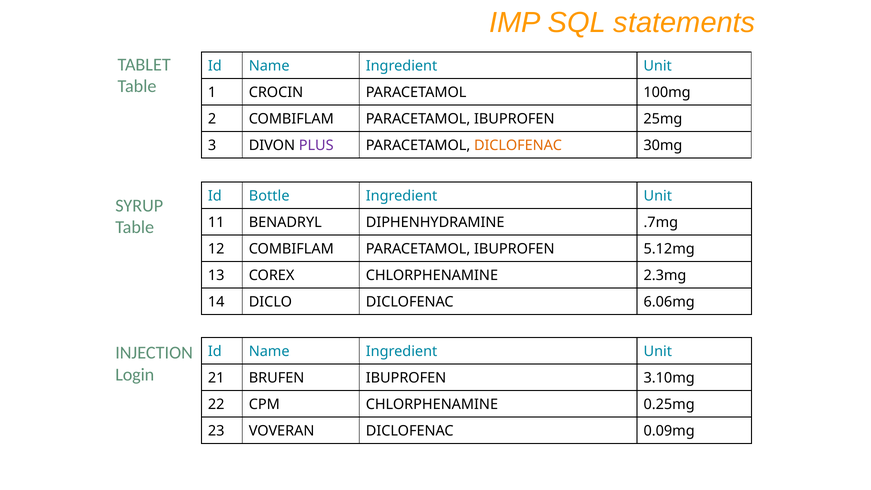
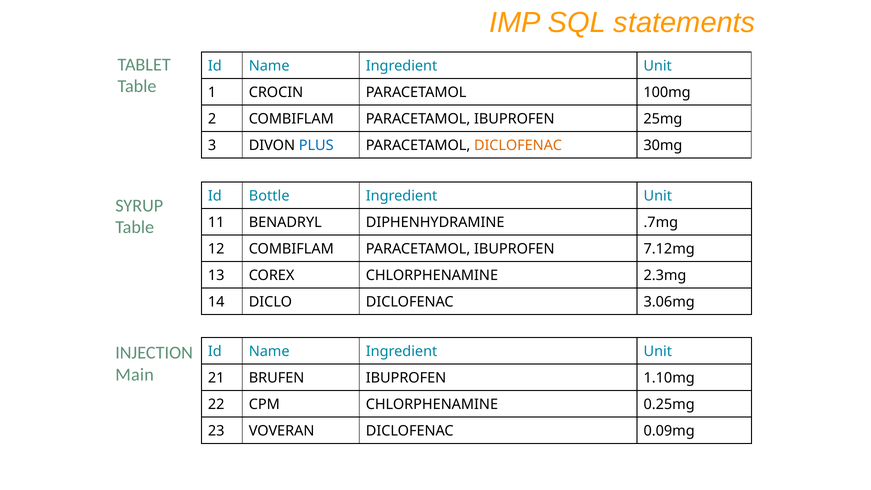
PLUS colour: purple -> blue
5.12mg: 5.12mg -> 7.12mg
6.06mg: 6.06mg -> 3.06mg
Login: Login -> Main
3.10mg: 3.10mg -> 1.10mg
